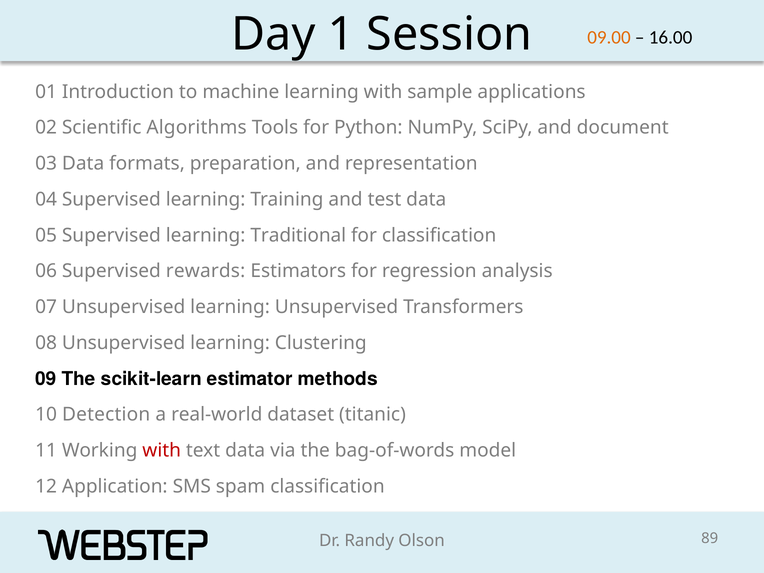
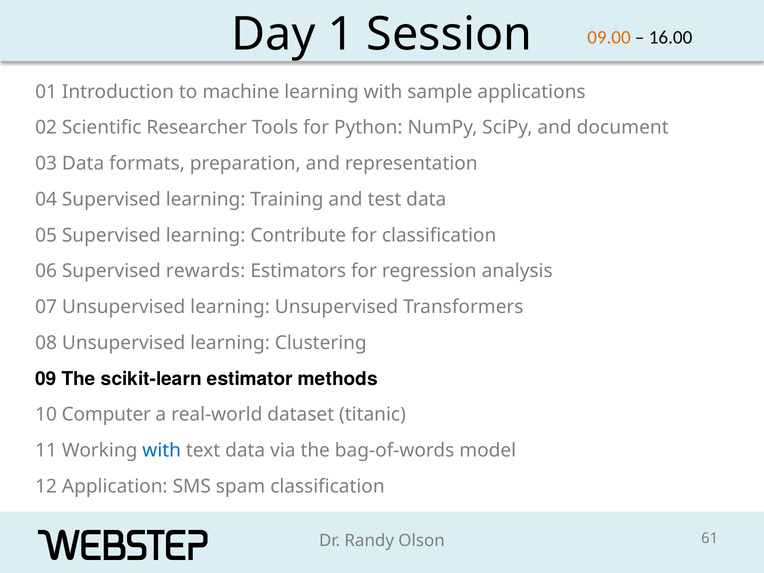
Algorithms: Algorithms -> Researcher
Traditional: Traditional -> Contribute
Detection: Detection -> Computer
with at (162, 451) colour: red -> blue
89: 89 -> 61
